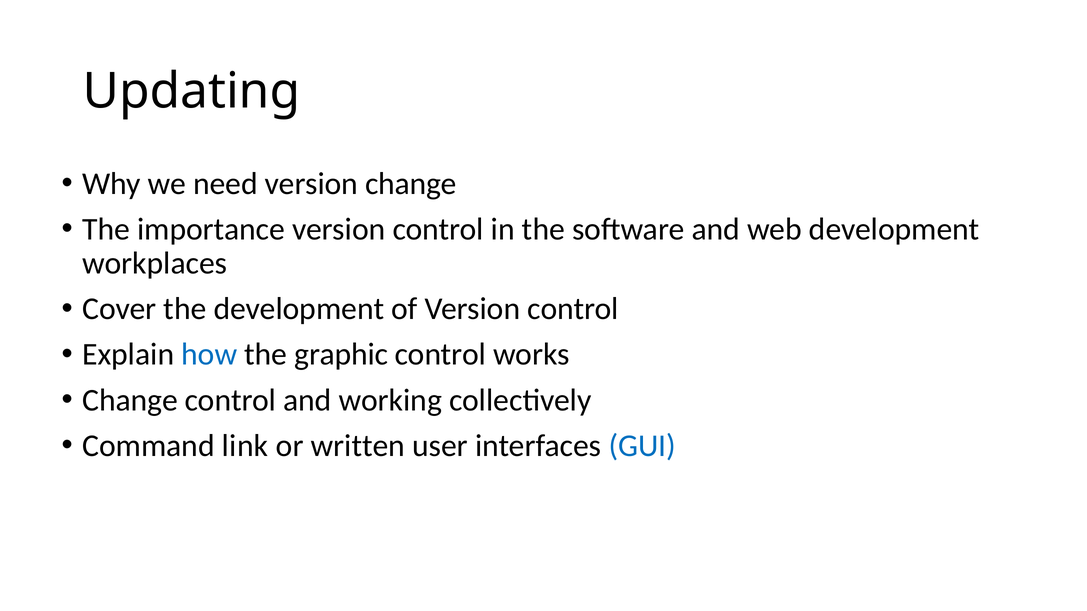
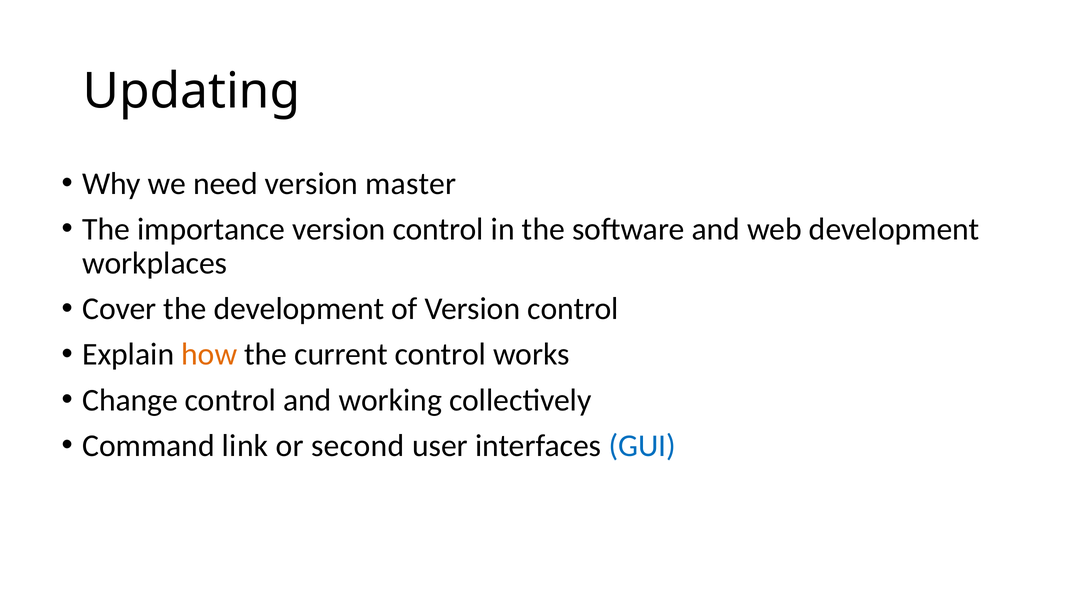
version change: change -> master
how colour: blue -> orange
graphic: graphic -> current
written: written -> second
